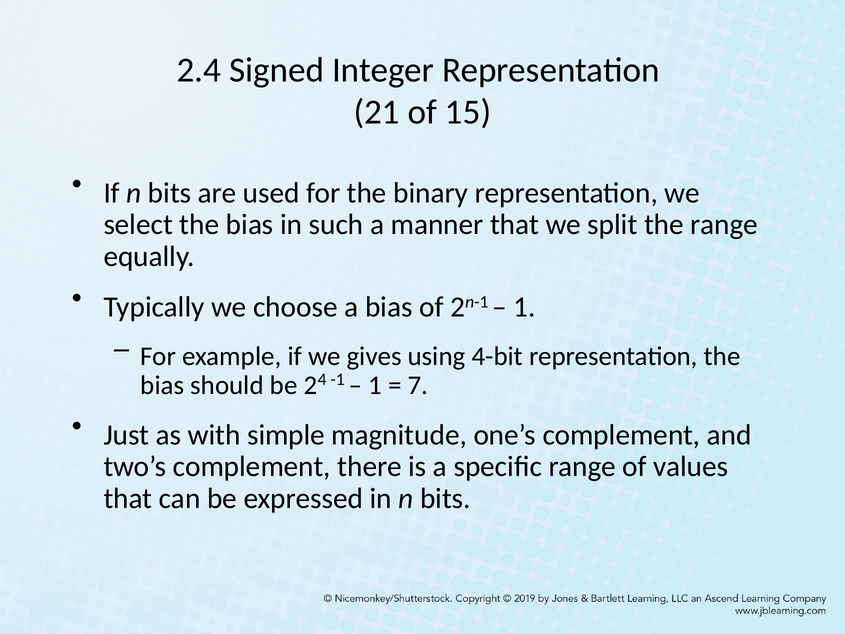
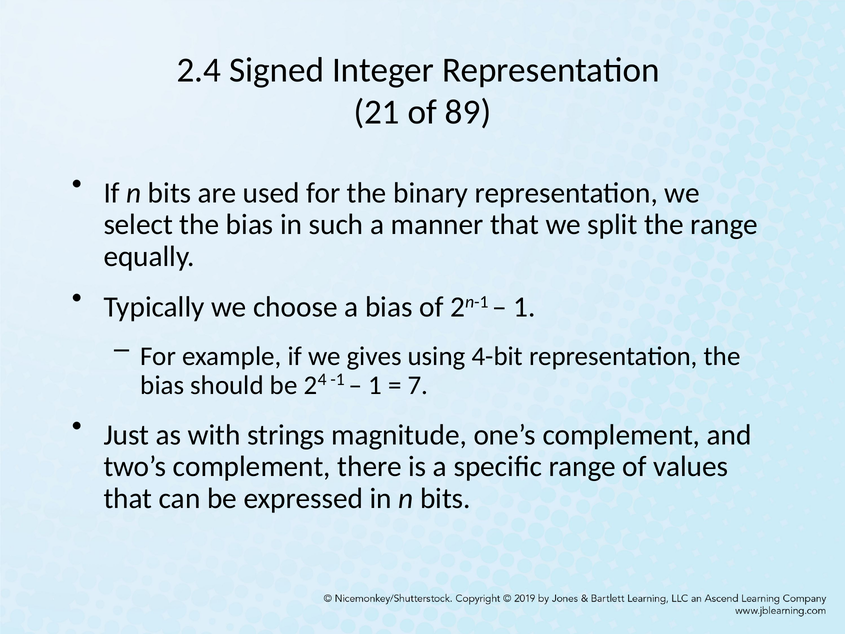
15: 15 -> 89
simple: simple -> strings
